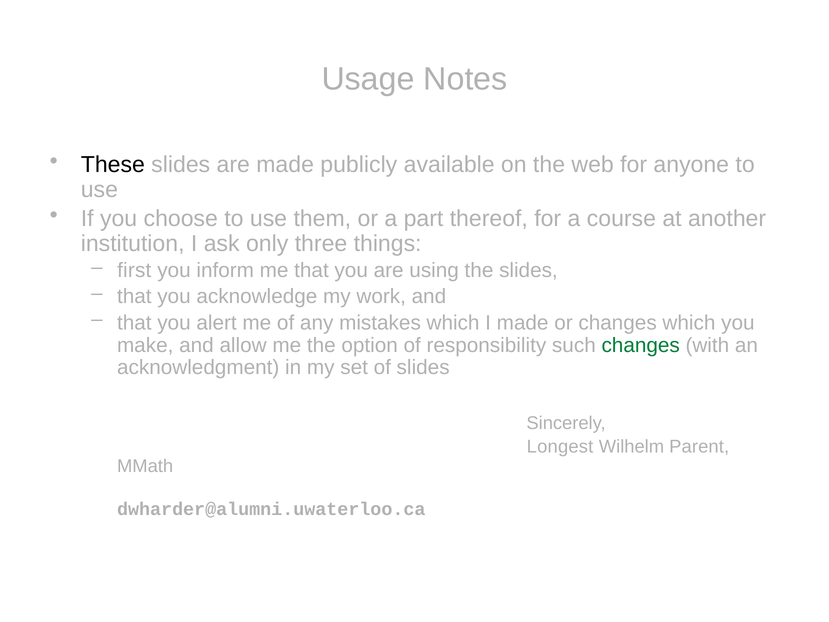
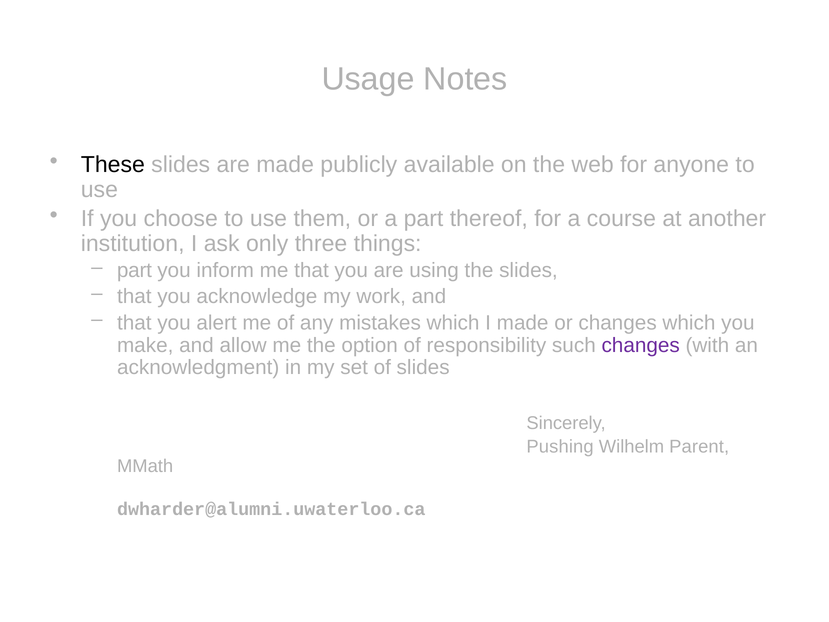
first at (134, 270): first -> part
changes at (641, 345) colour: green -> purple
Longest: Longest -> Pushing
